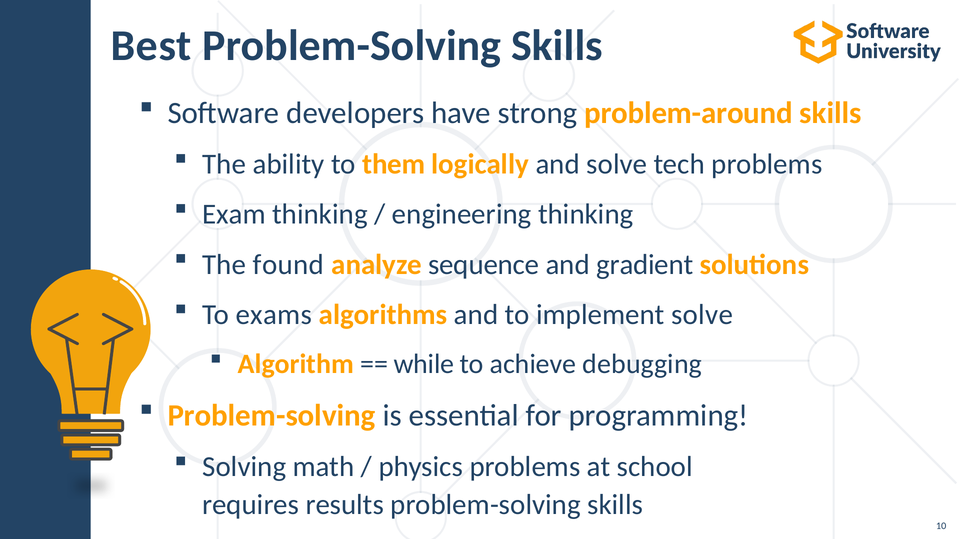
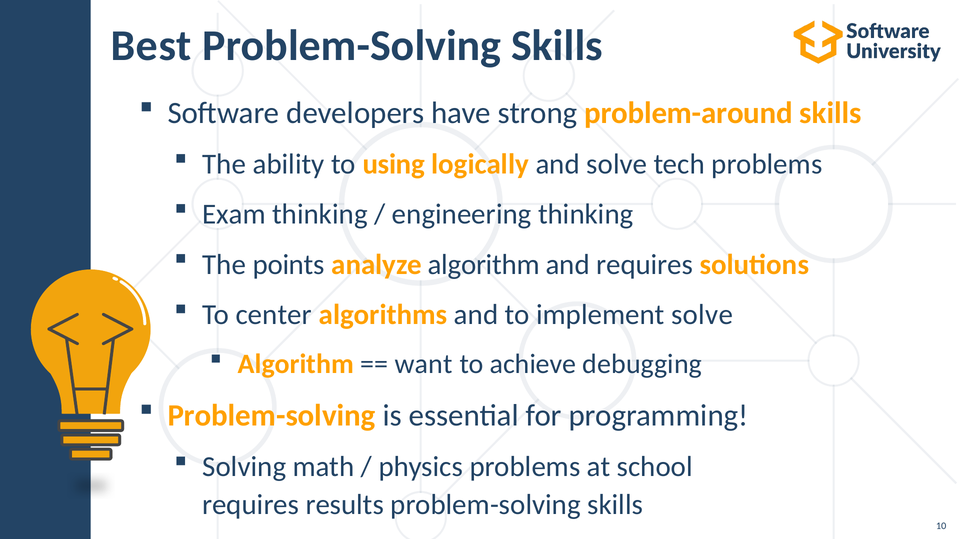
them: them -> using
found: found -> points
analyze sequence: sequence -> algorithm
and gradient: gradient -> requires
exams: exams -> center
while: while -> want
